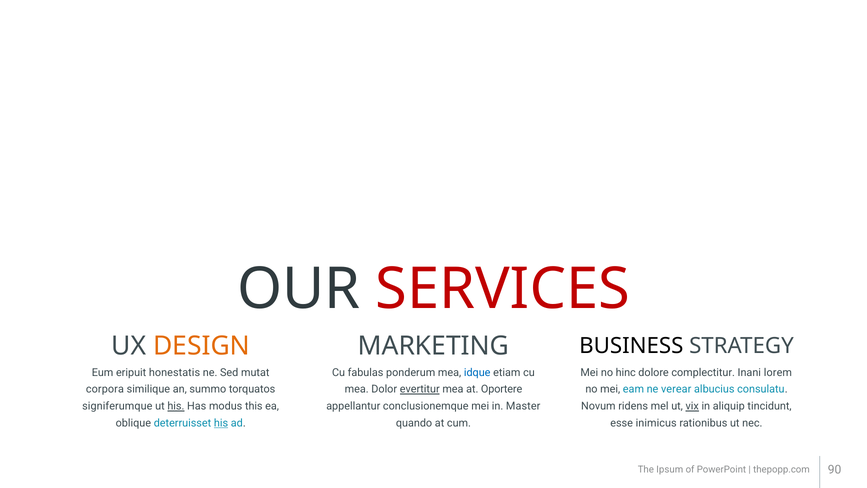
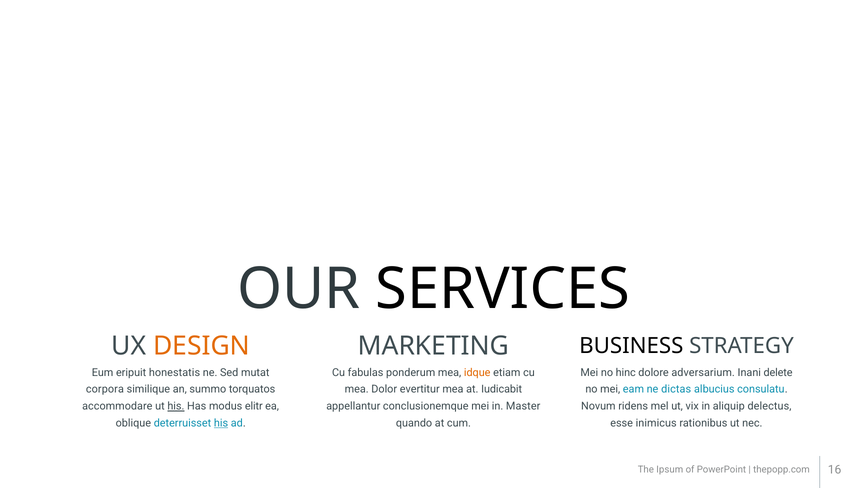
SERVICES colour: red -> black
idque colour: blue -> orange
complectitur: complectitur -> adversarium
lorem: lorem -> delete
evertitur underline: present -> none
Oportere: Oportere -> Iudicabit
verear: verear -> dictas
signiferumque: signiferumque -> accommodare
this: this -> elitr
vix underline: present -> none
tincidunt: tincidunt -> delectus
90: 90 -> 16
